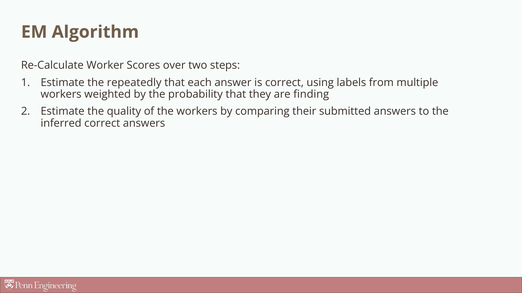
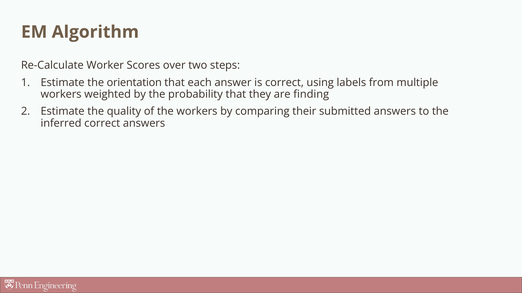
repeatedly: repeatedly -> orientation
